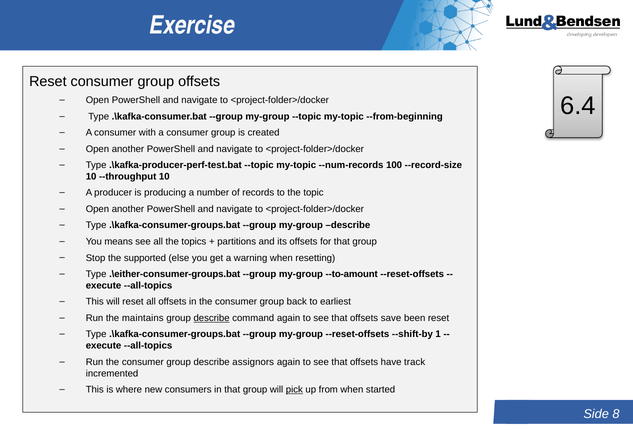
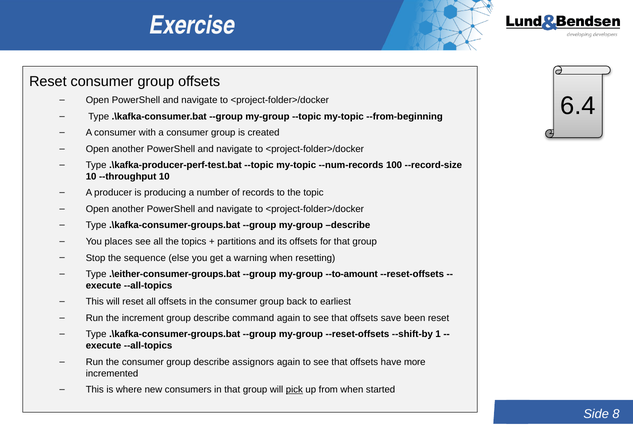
means: means -> places
supported: supported -> sequence
maintains: maintains -> increment
describe at (212, 319) underline: present -> none
track: track -> more
